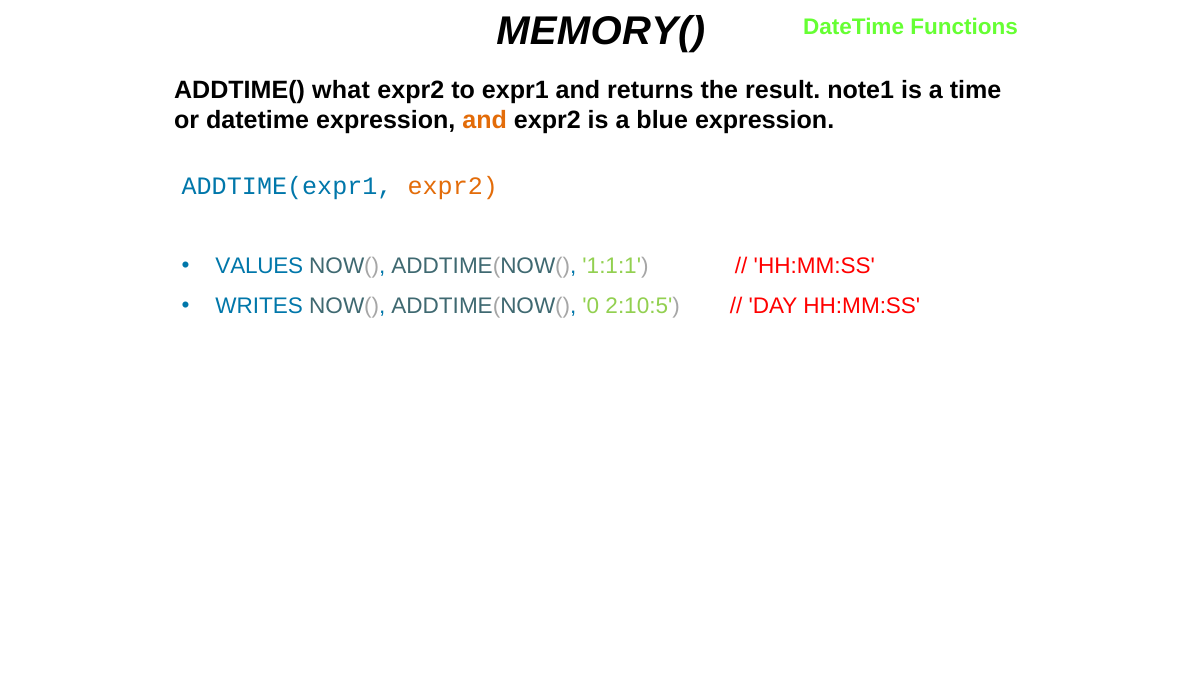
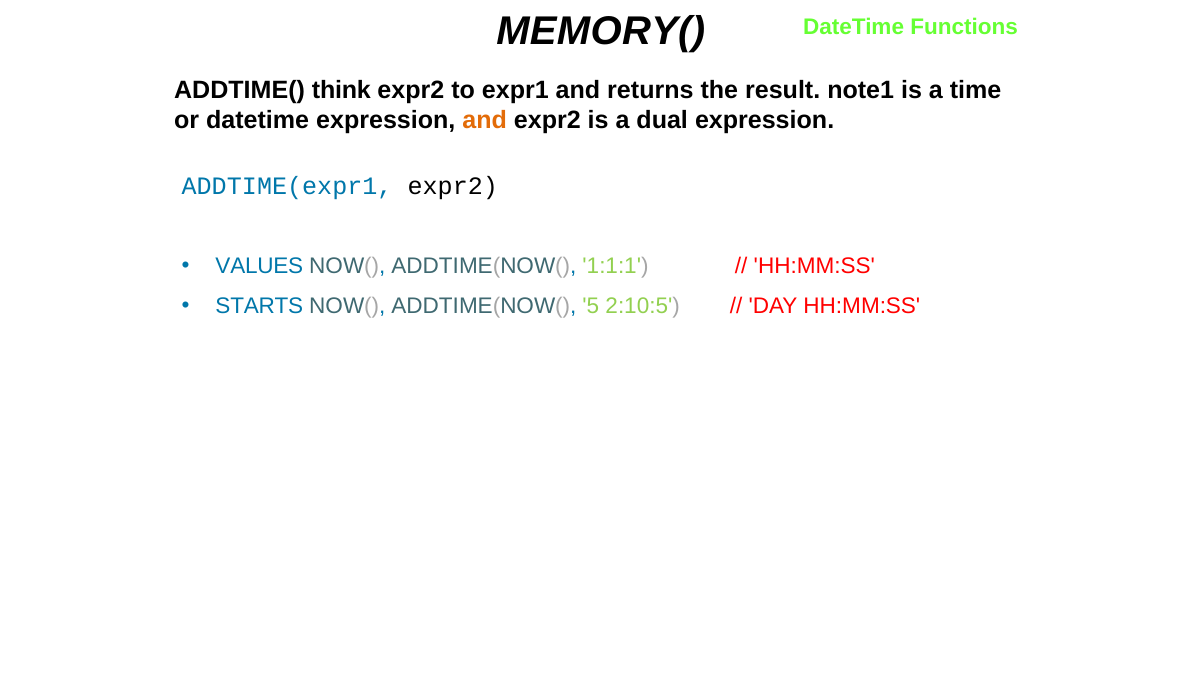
what: what -> think
blue: blue -> dual
expr2 at (453, 187) colour: orange -> black
WRITES: WRITES -> STARTS
0: 0 -> 5
